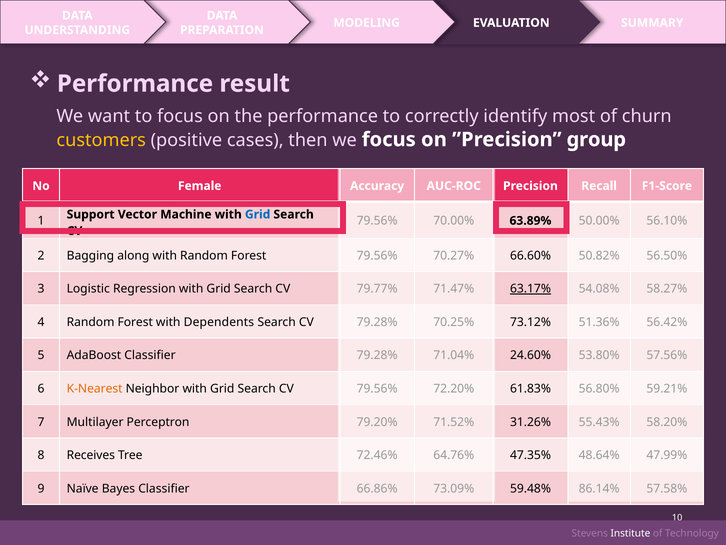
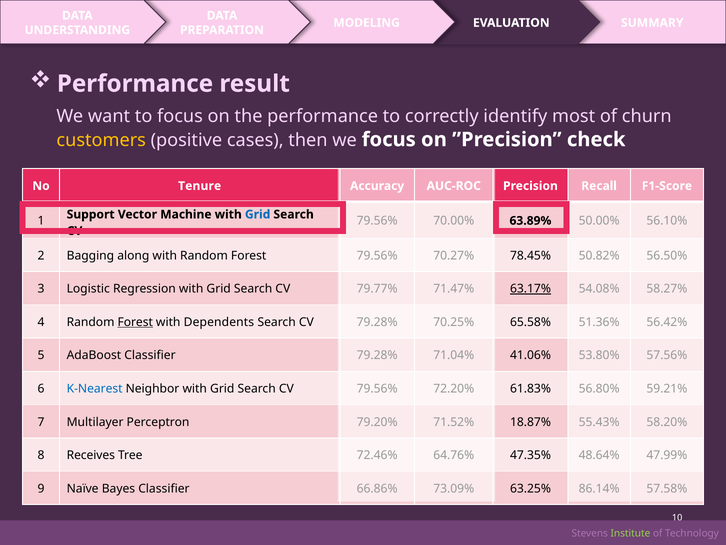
group: group -> check
Female: Female -> Tenure
66.60%: 66.60% -> 78.45%
Forest at (135, 322) underline: none -> present
73.12%: 73.12% -> 65.58%
24.60%: 24.60% -> 41.06%
K-Nearest colour: orange -> blue
31.26%: 31.26% -> 18.87%
59.48%: 59.48% -> 63.25%
Institute colour: white -> light green
